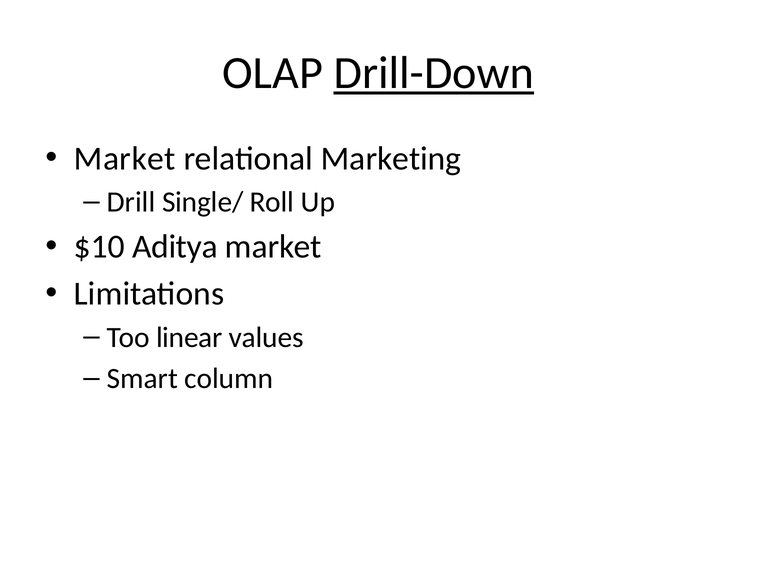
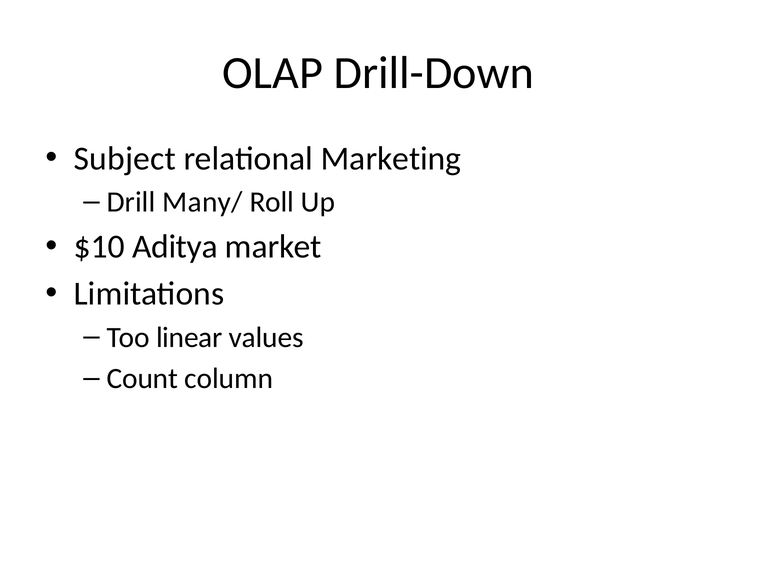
Drill-Down underline: present -> none
Market at (125, 159): Market -> Subject
Single/: Single/ -> Many/
Smart: Smart -> Count
